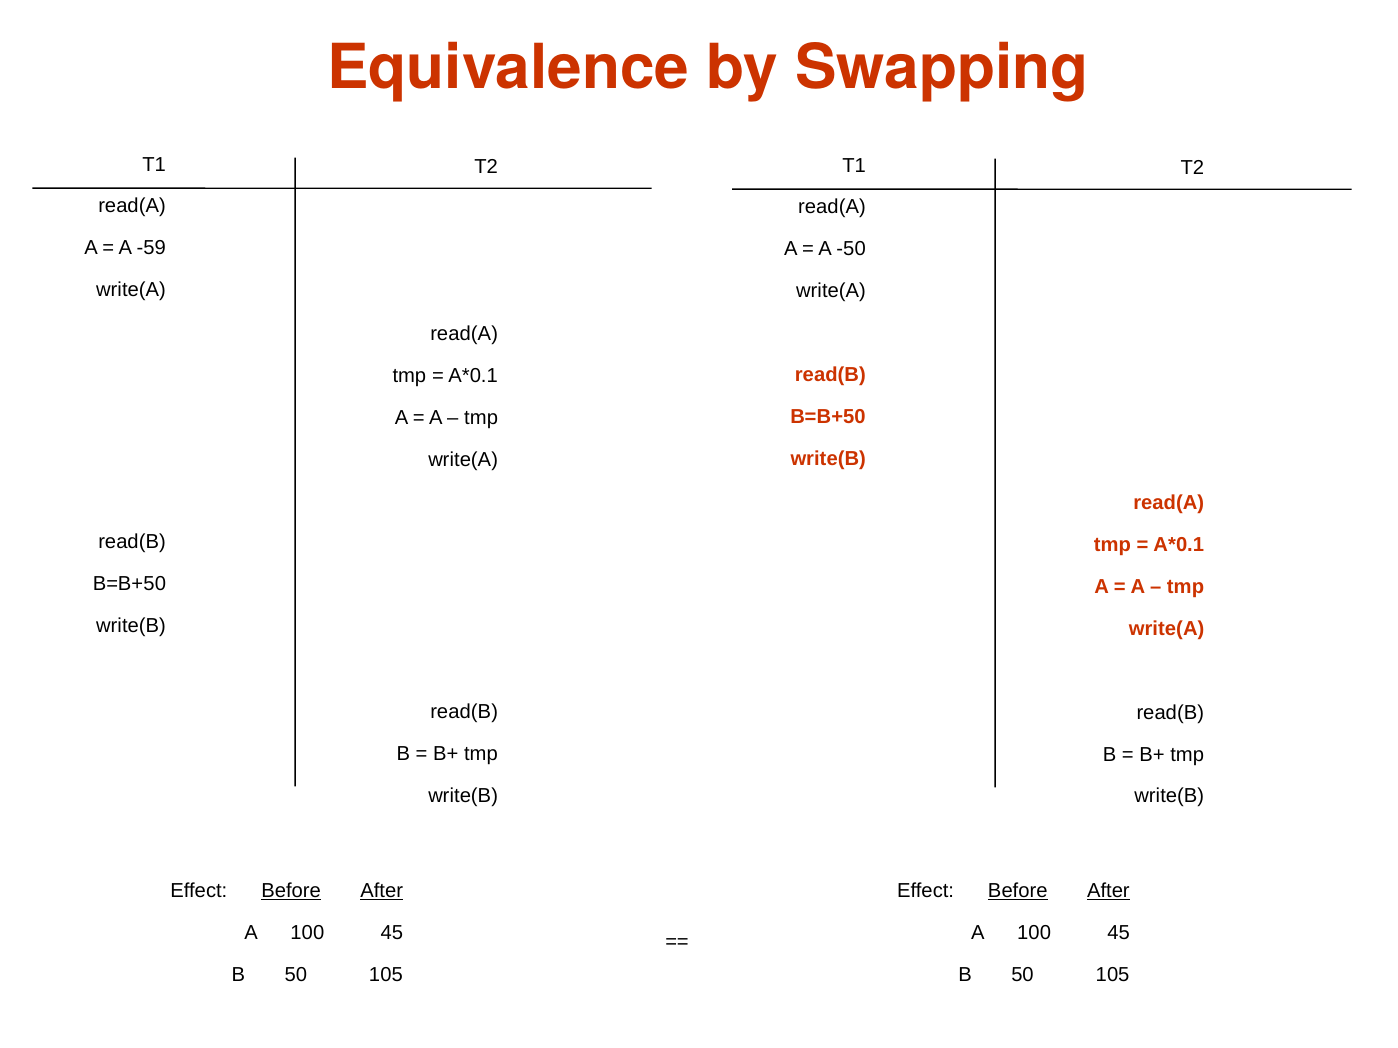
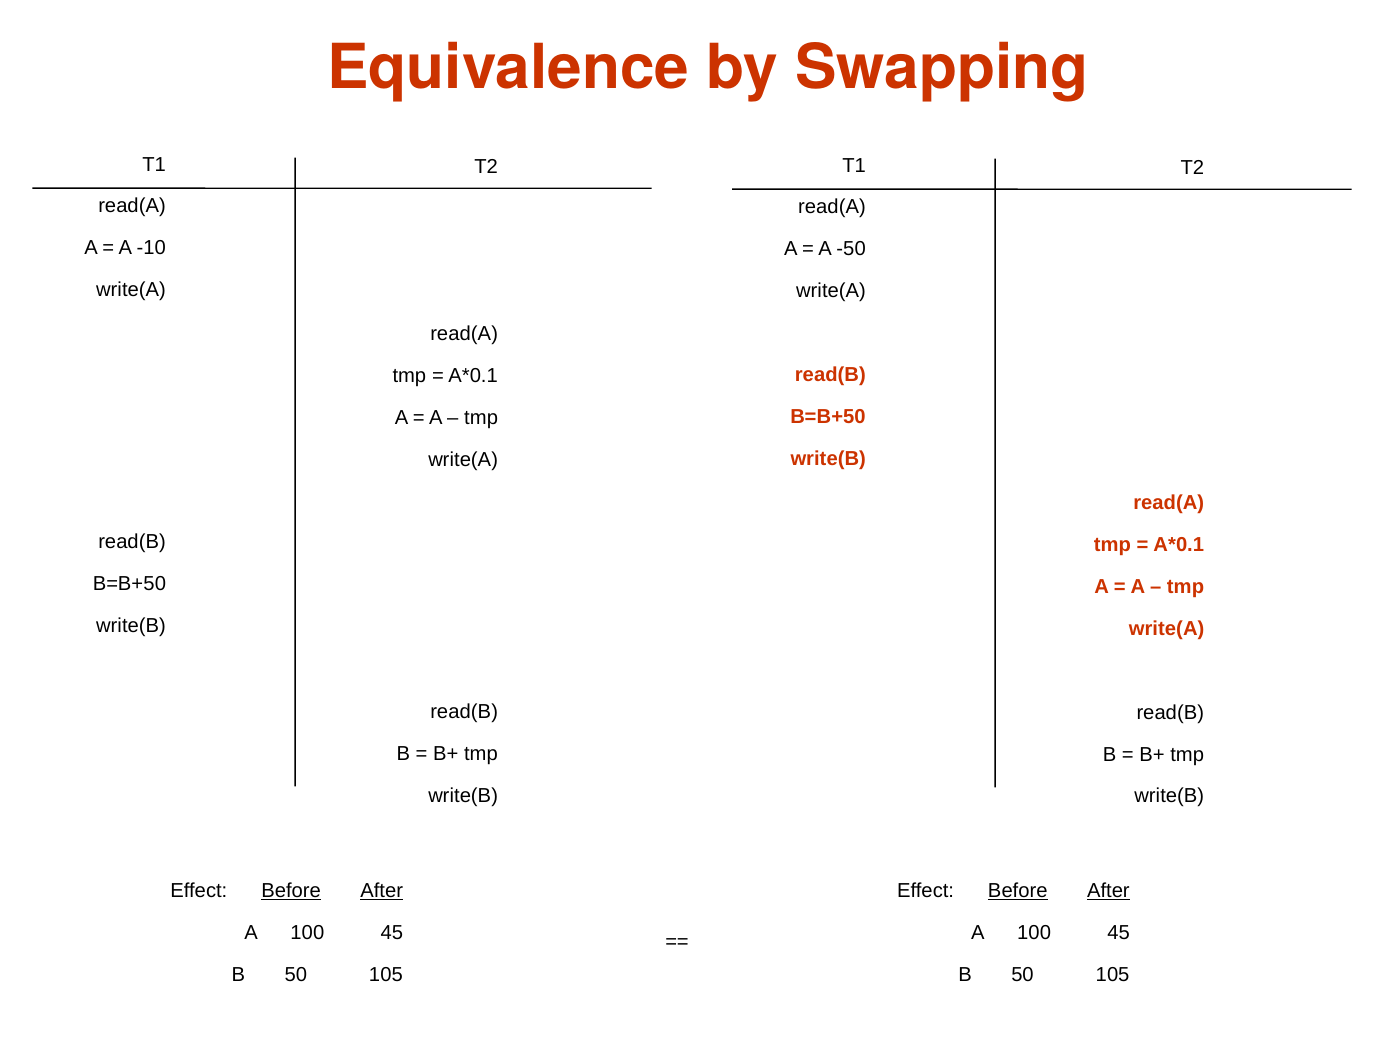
-59: -59 -> -10
